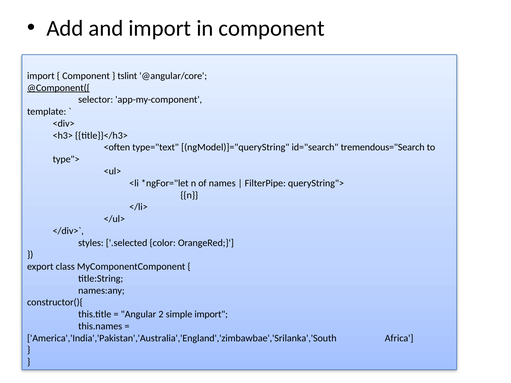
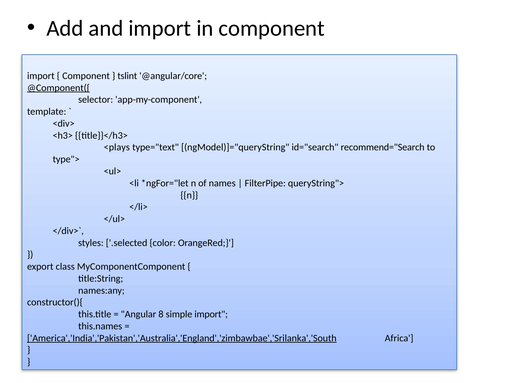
<often: <often -> <plays
tremendous="Search: tremendous="Search -> recommend="Search
2: 2 -> 8
America','India','Pakistan','Australia','England','zimbawbae','Srilanka','South underline: none -> present
